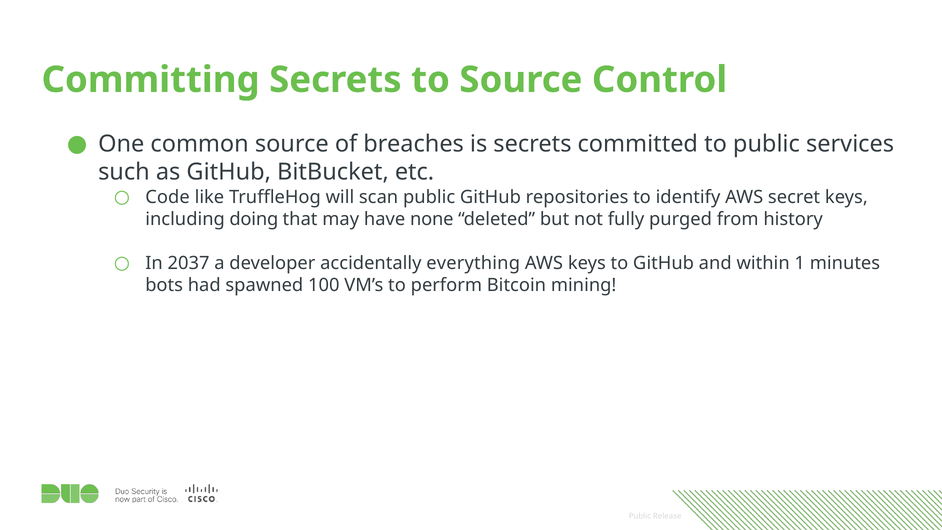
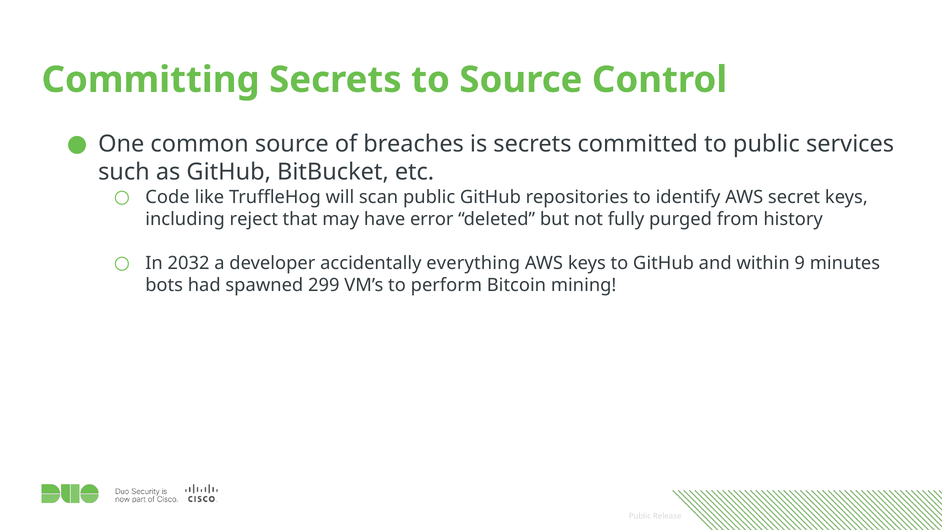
doing: doing -> reject
none: none -> error
2037: 2037 -> 2032
1: 1 -> 9
100: 100 -> 299
